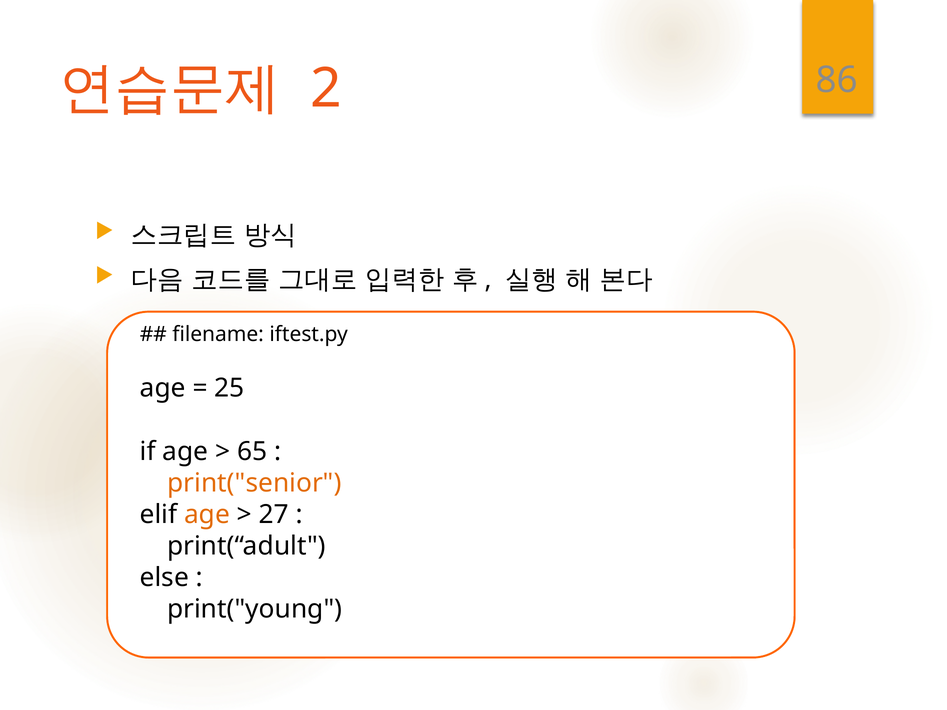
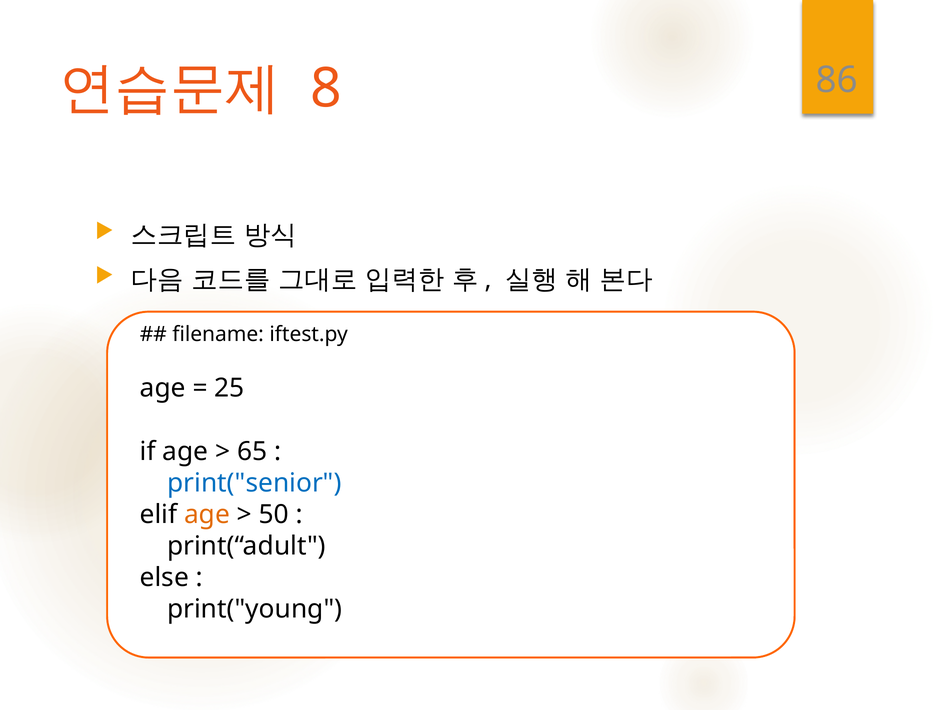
2: 2 -> 8
print("senior colour: orange -> blue
27: 27 -> 50
